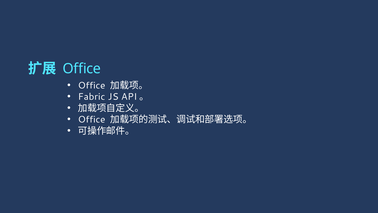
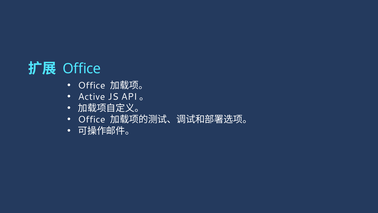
Fabric: Fabric -> Active
